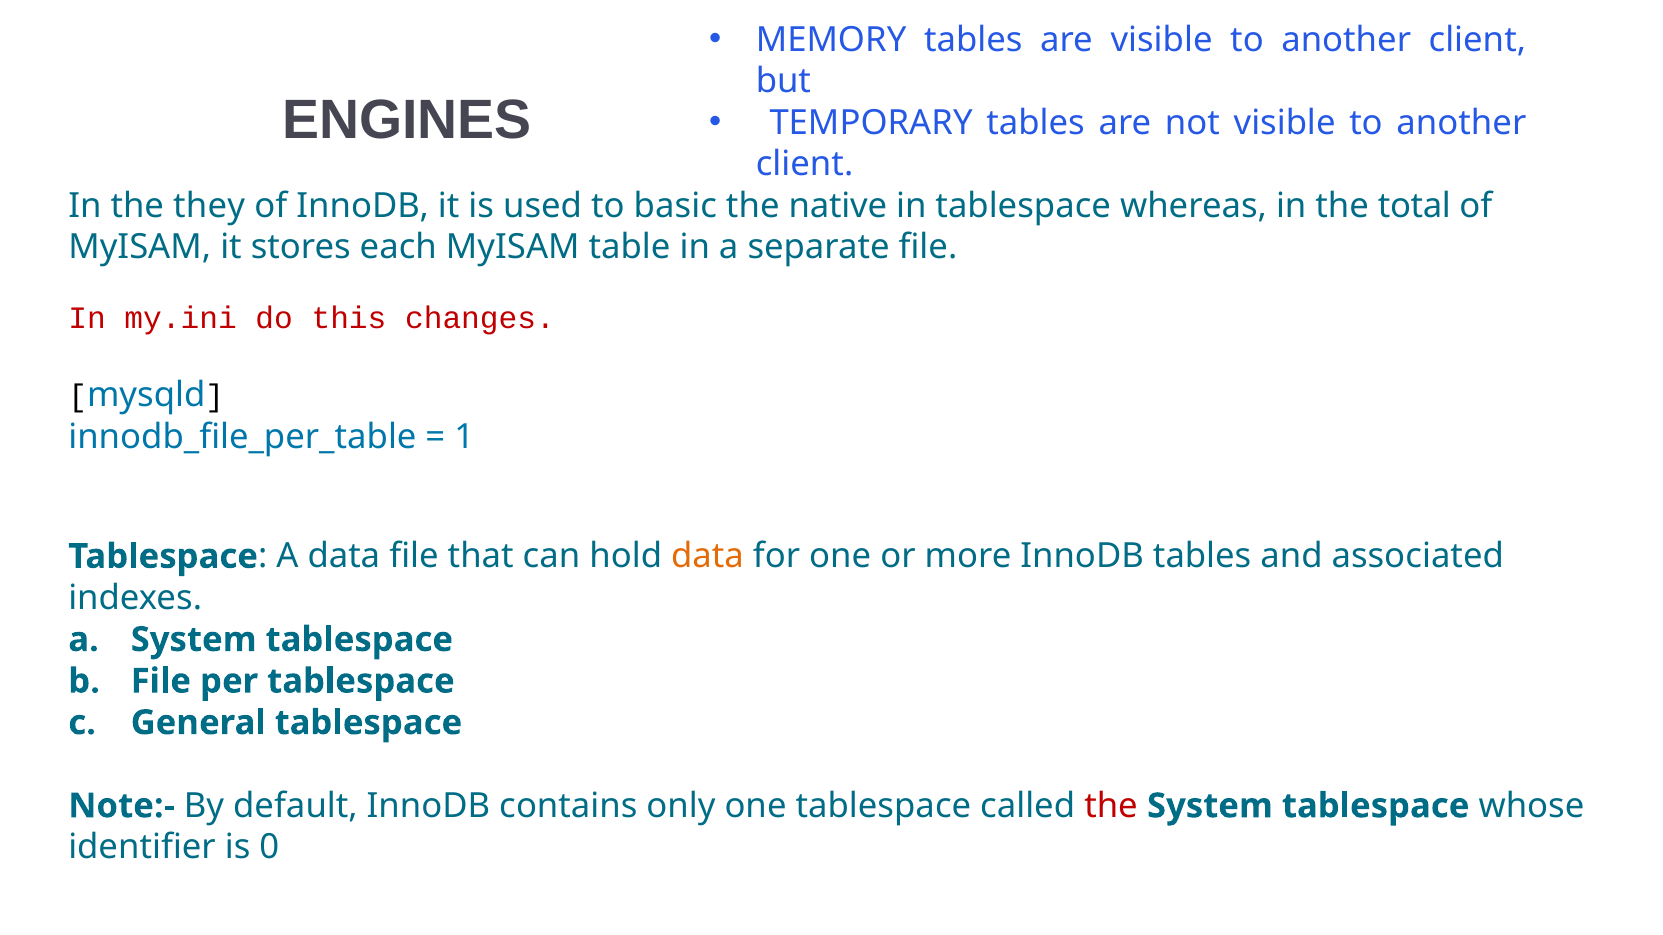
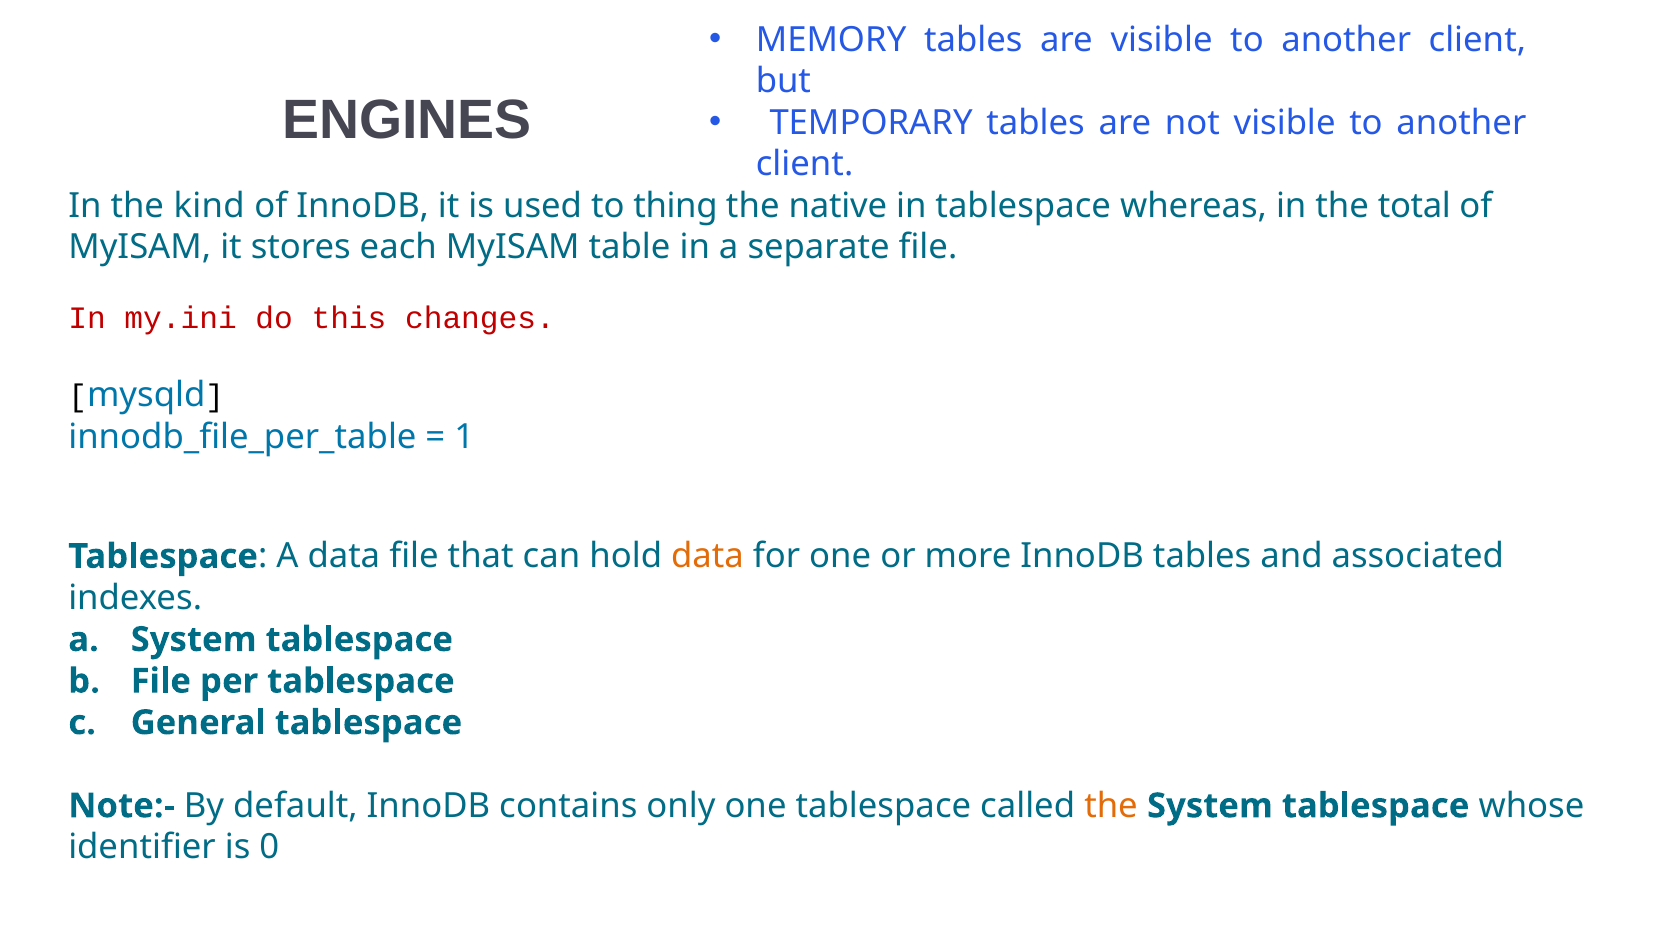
they: they -> kind
basic: basic -> thing
the at (1111, 806) colour: red -> orange
